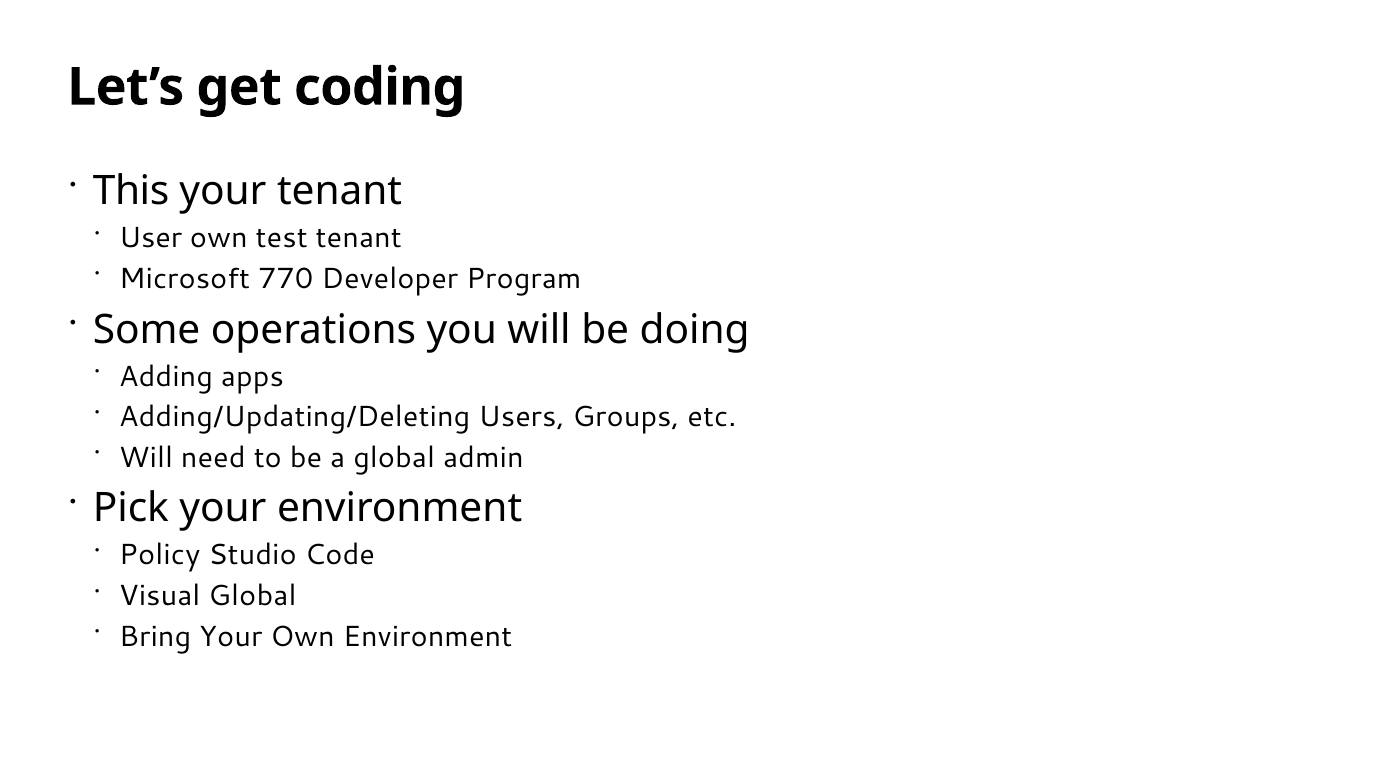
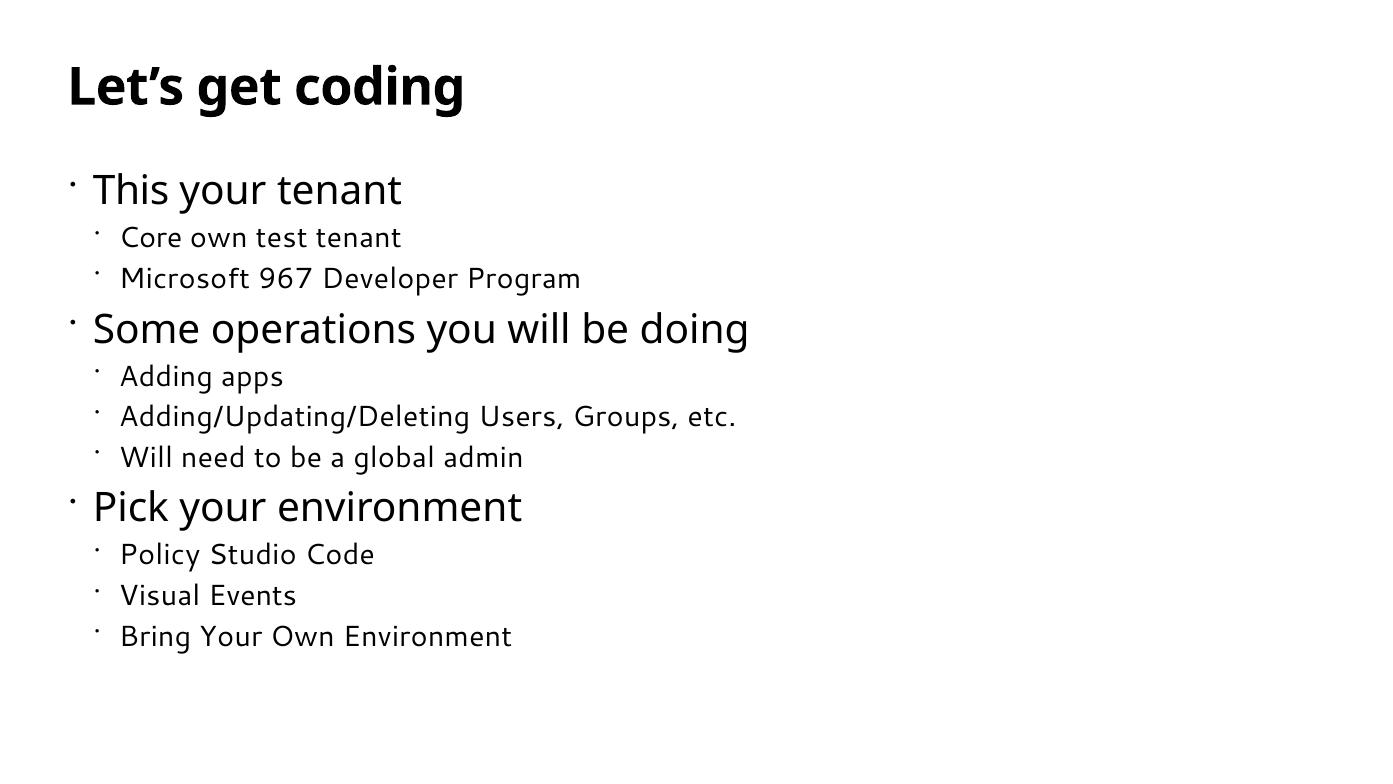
User: User -> Core
770: 770 -> 967
Visual Global: Global -> Events
